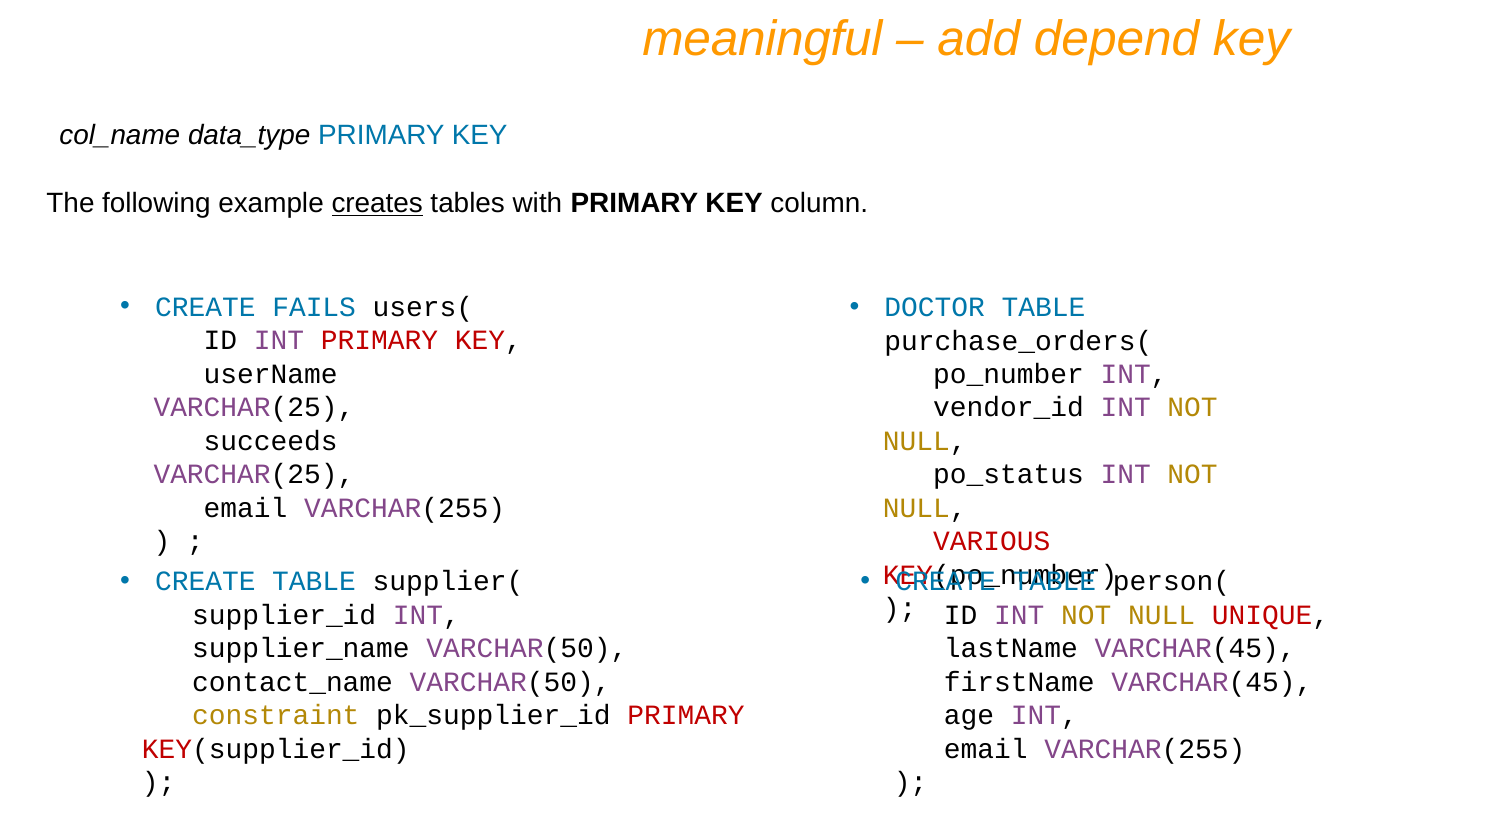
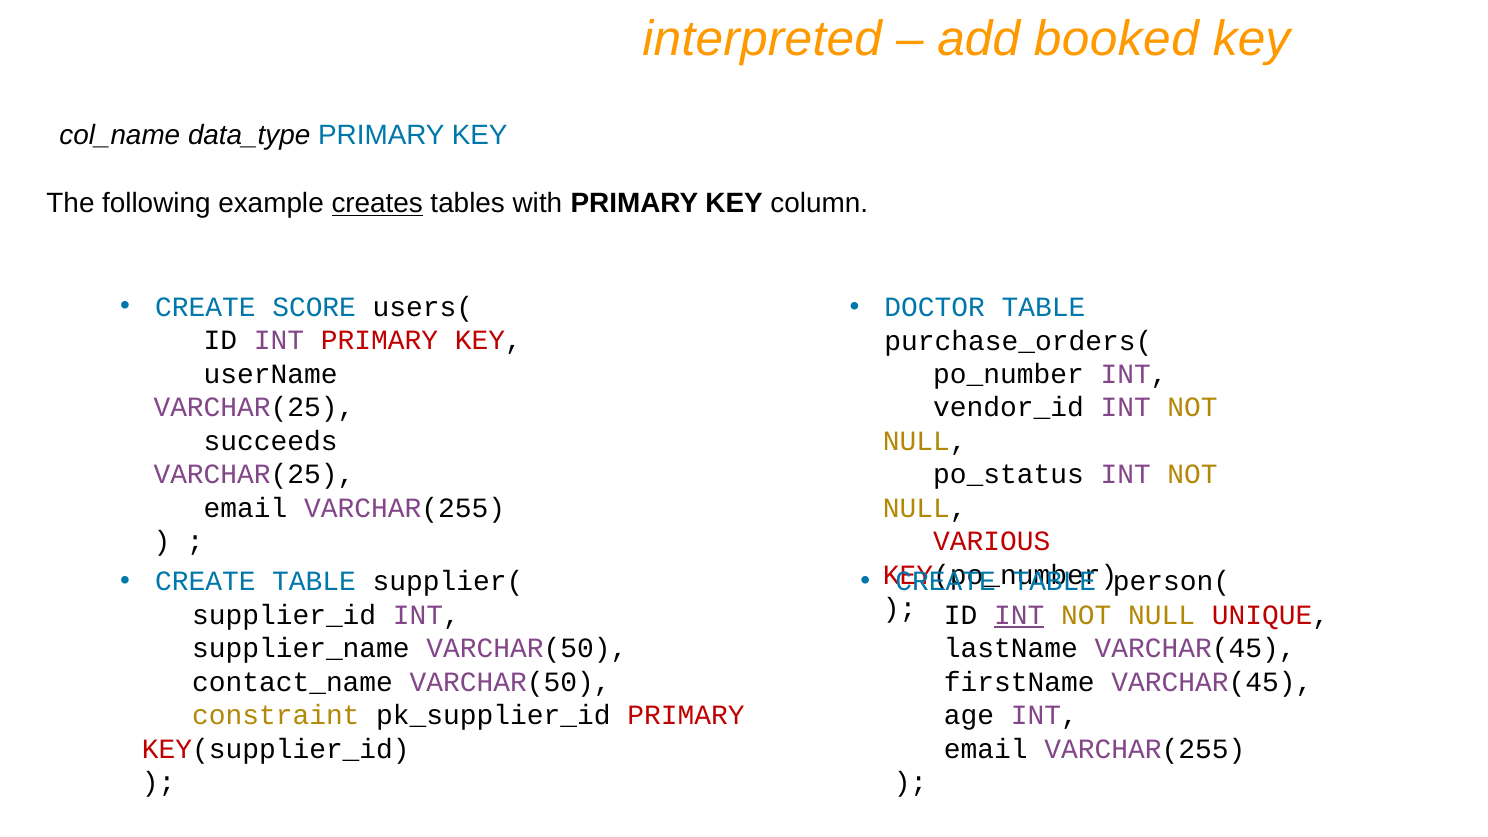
meaningful: meaningful -> interpreted
depend: depend -> booked
FAILS: FAILS -> SCORE
INT at (1019, 615) underline: none -> present
